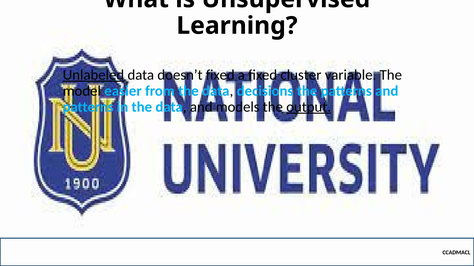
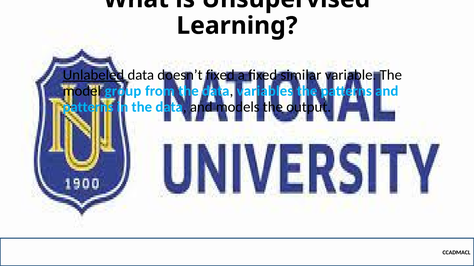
cluster: cluster -> similar
easier: easier -> group
decisions: decisions -> variables
output underline: present -> none
